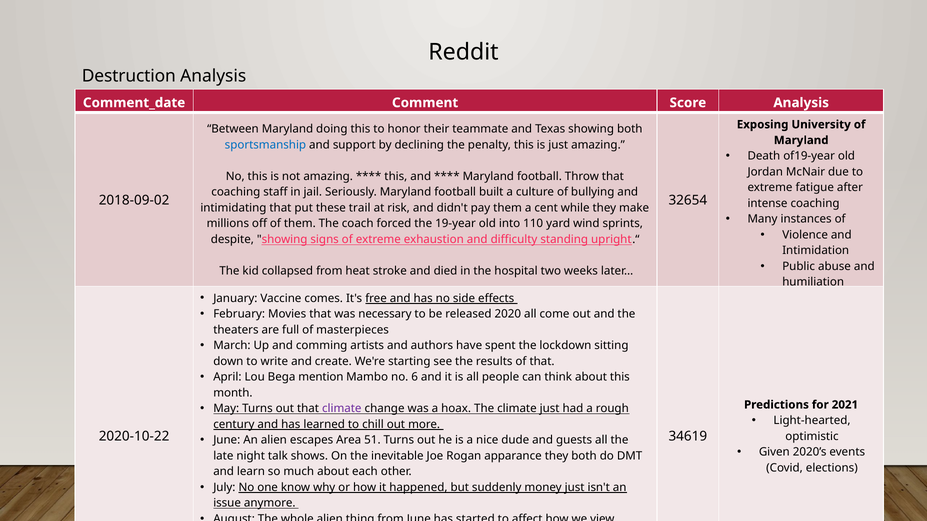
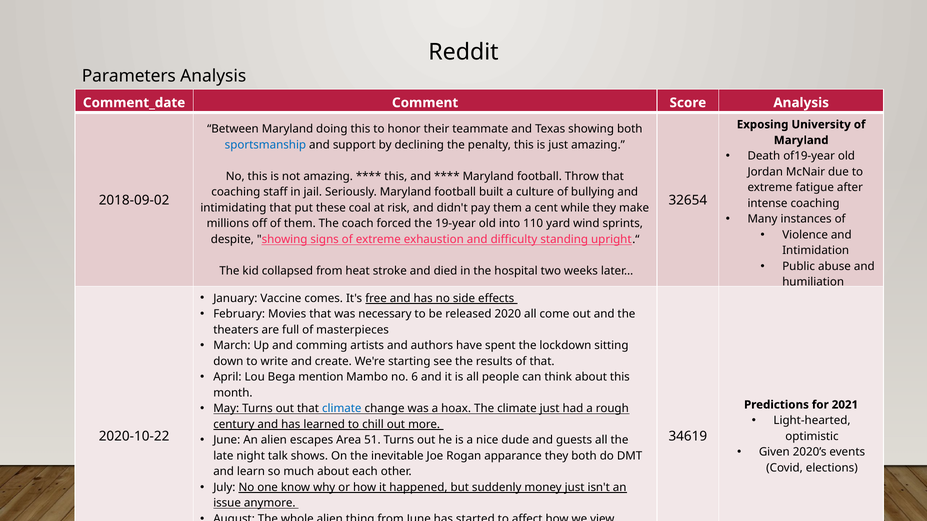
Destruction: Destruction -> Parameters
trail: trail -> coal
climate at (342, 409) colour: purple -> blue
